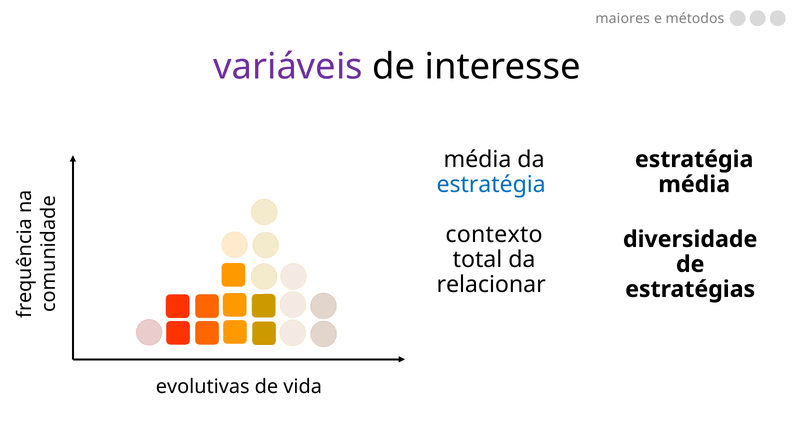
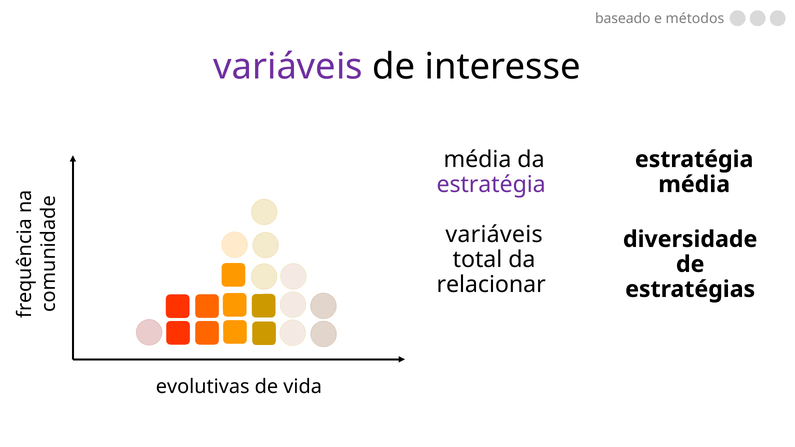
maiores: maiores -> baseado
estratégia at (491, 184) colour: blue -> purple
contexto at (494, 235): contexto -> variáveis
